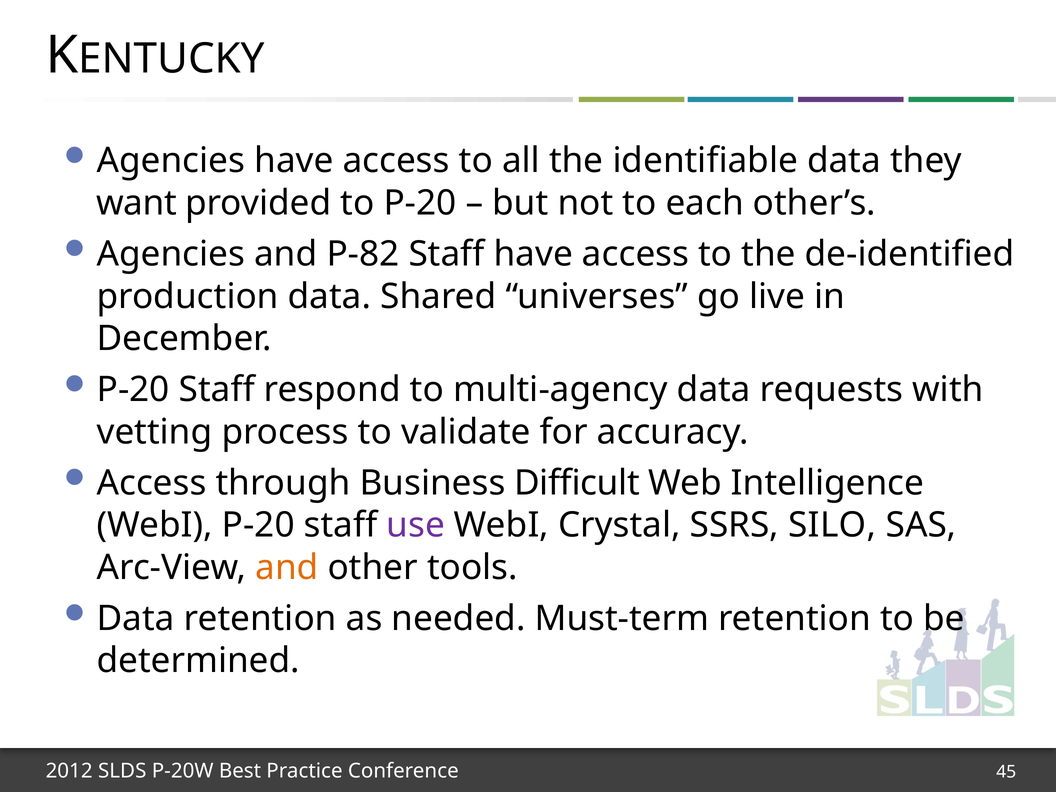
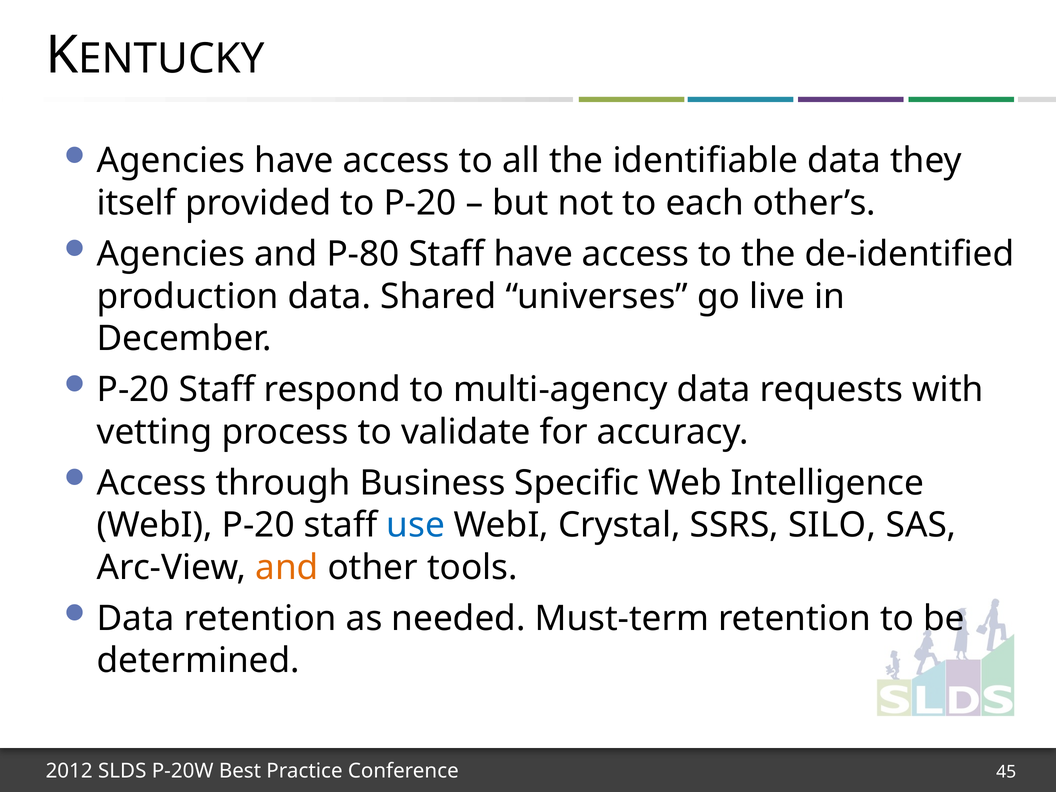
want: want -> itself
P-82: P-82 -> P-80
Difficult: Difficult -> Specific
use colour: purple -> blue
